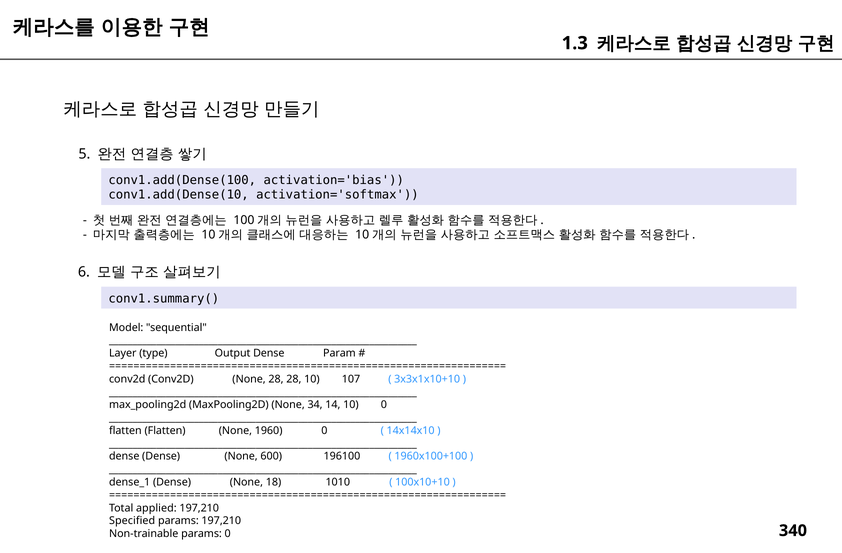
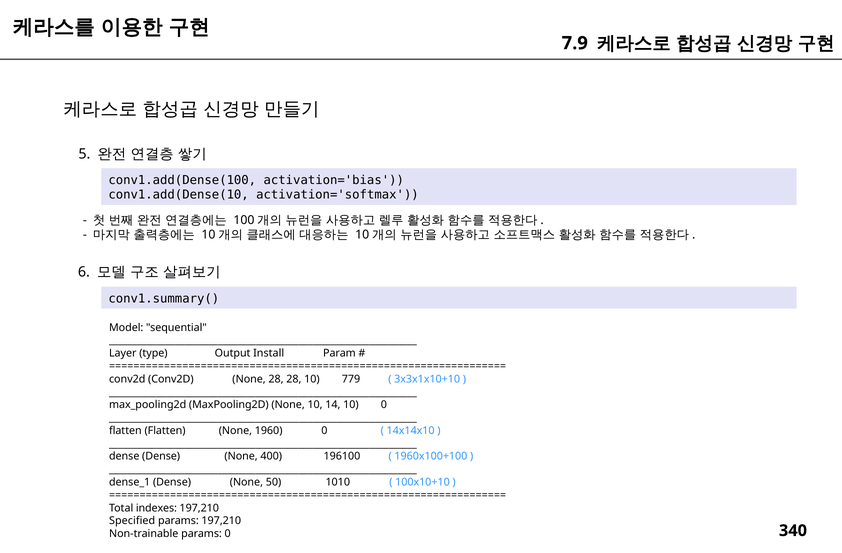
1.3: 1.3 -> 7.9
Output Dense: Dense -> Install
107: 107 -> 779
None 34: 34 -> 10
600: 600 -> 400
18: 18 -> 50
applied: applied -> indexes
